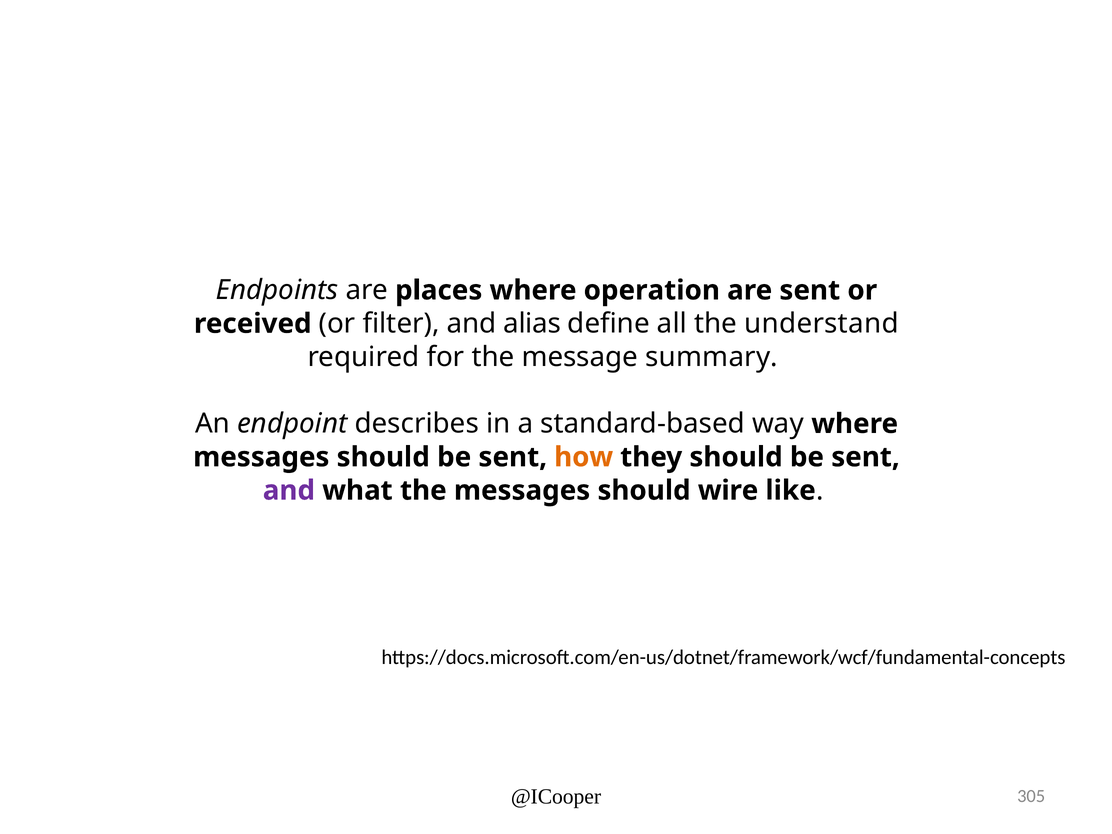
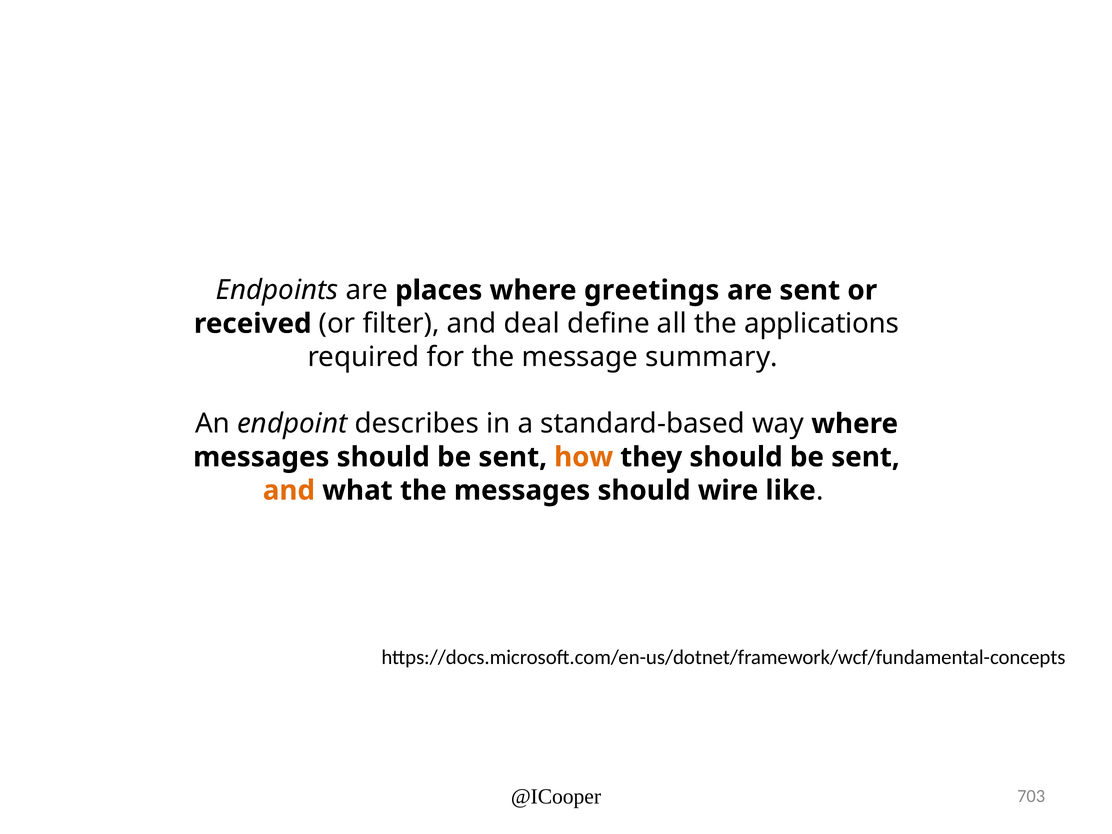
operation: operation -> greetings
alias: alias -> deal
understand: understand -> applications
and at (289, 490) colour: purple -> orange
305: 305 -> 703
